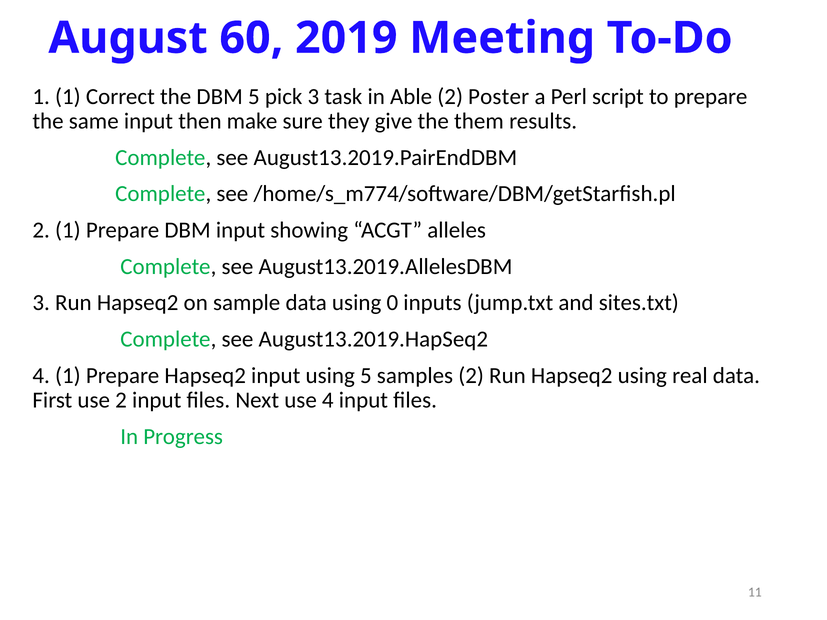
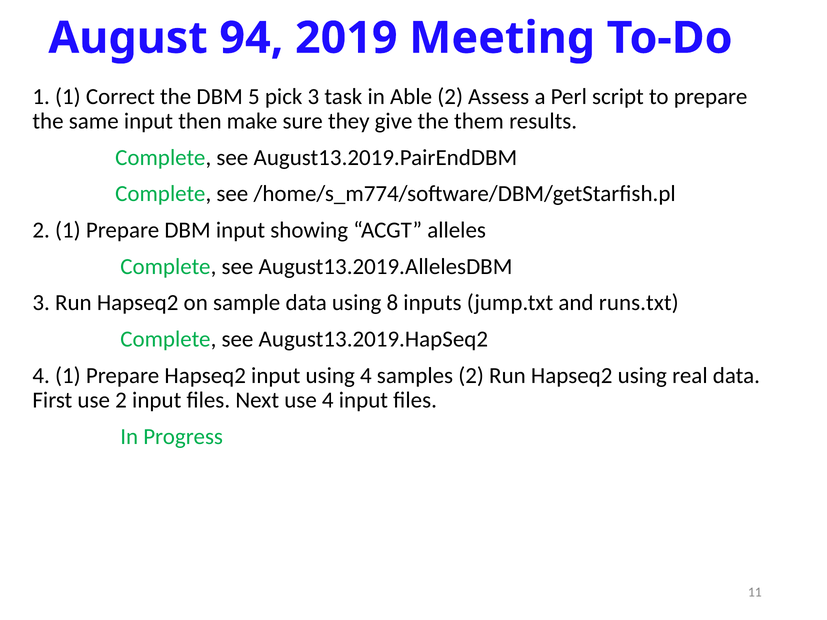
60: 60 -> 94
Poster: Poster -> Assess
0: 0 -> 8
sites.txt: sites.txt -> runs.txt
using 5: 5 -> 4
